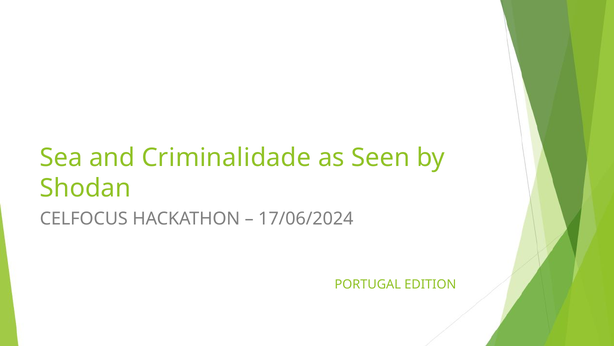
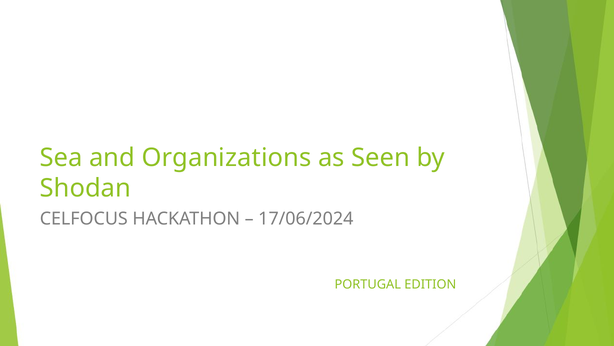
Criminalidade: Criminalidade -> Organizations
